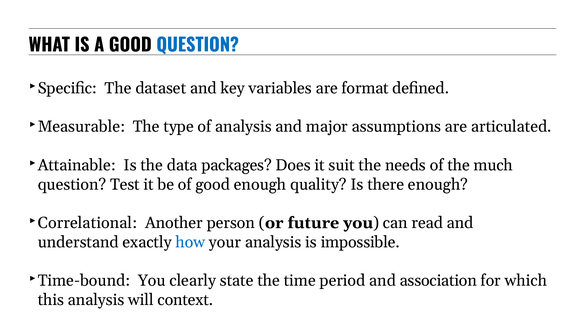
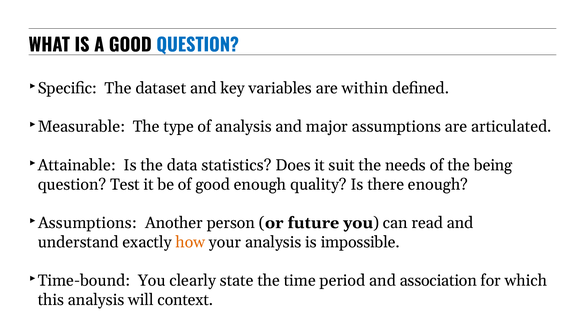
format: format -> within
packages: packages -> statistics
much: much -> being
Correlational at (87, 223): Correlational -> Assumptions
how colour: blue -> orange
